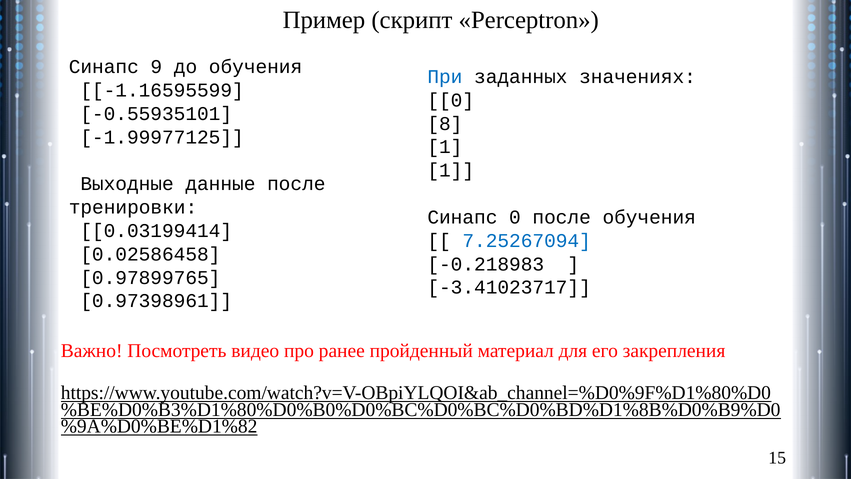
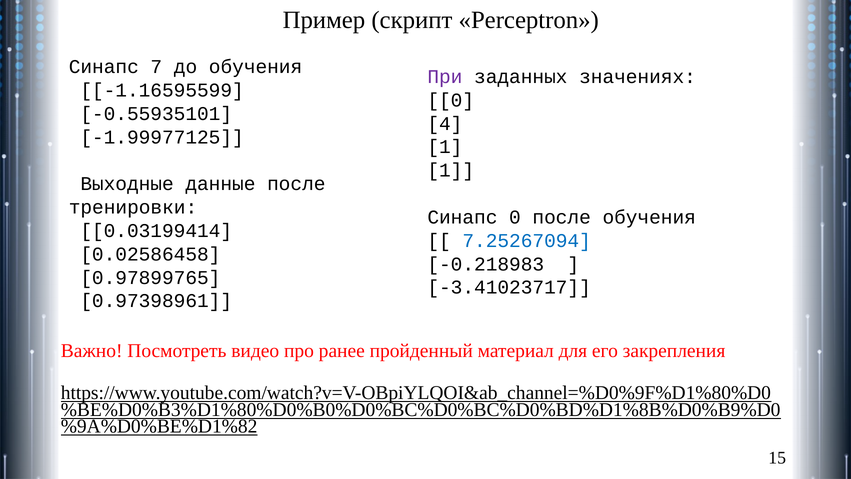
9: 9 -> 7
При colour: blue -> purple
8: 8 -> 4
